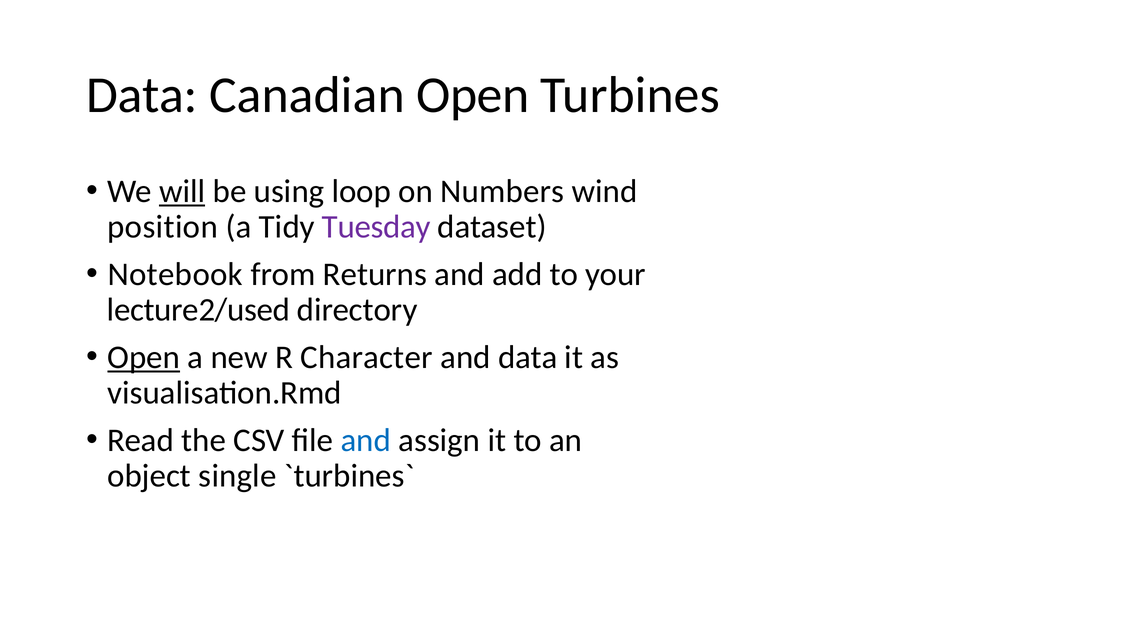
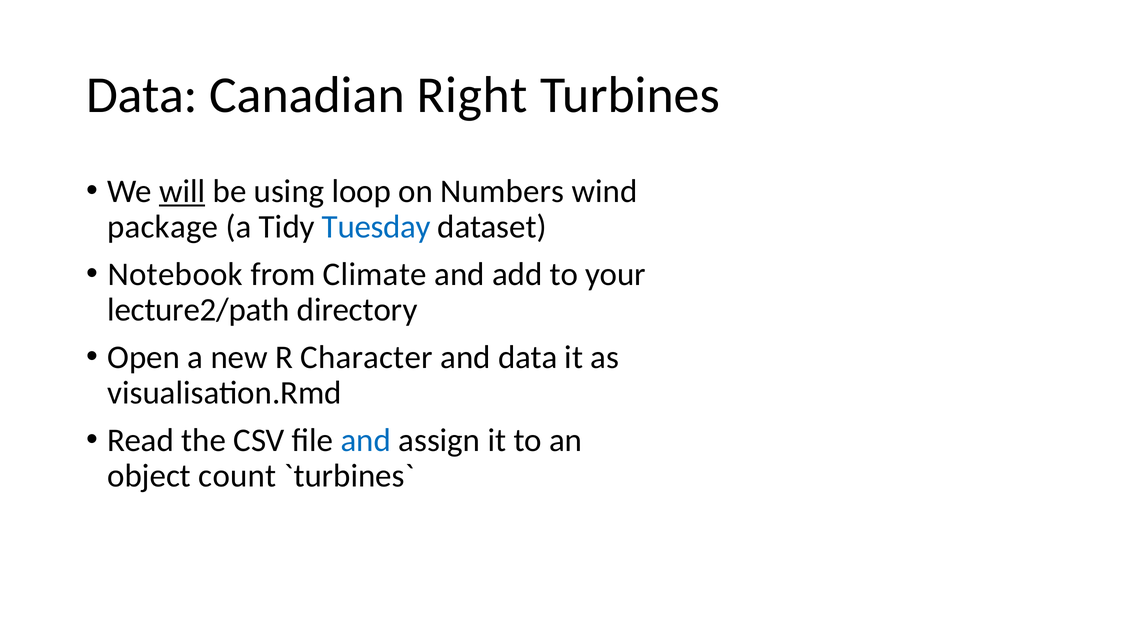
Canadian Open: Open -> Right
position: position -> package
Tuesday colour: purple -> blue
Returns: Returns -> Climate
lecture2/used: lecture2/used -> lecture2/path
Open at (144, 357) underline: present -> none
single: single -> count
